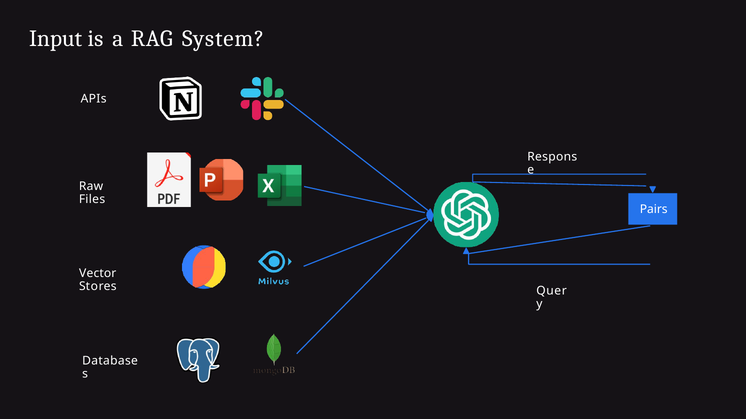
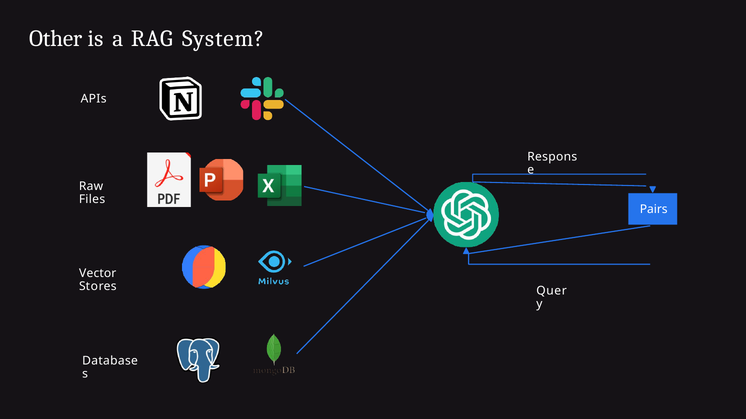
Input: Input -> Other
